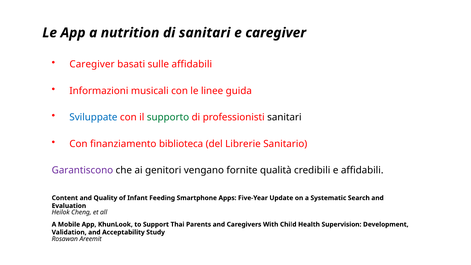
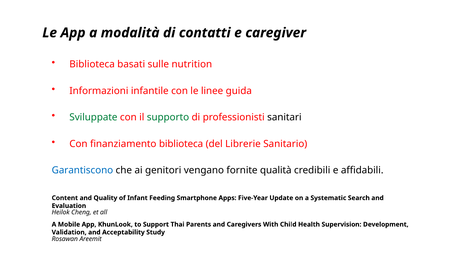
nutrition: nutrition -> modalità
di sanitari: sanitari -> contatti
Caregiver at (92, 64): Caregiver -> Biblioteca
sulle affidabili: affidabili -> nutrition
musicali: musicali -> infantile
Sviluppate colour: blue -> green
Garantiscono colour: purple -> blue
